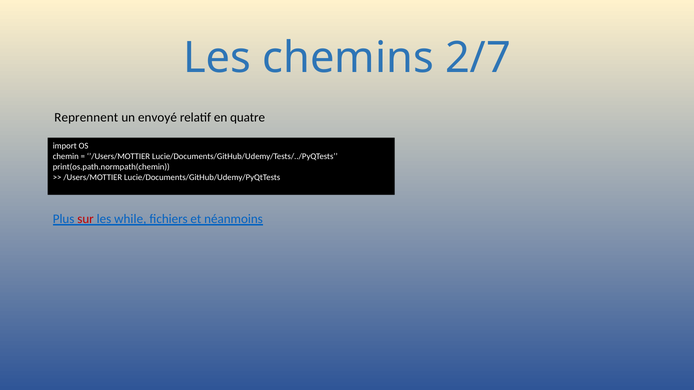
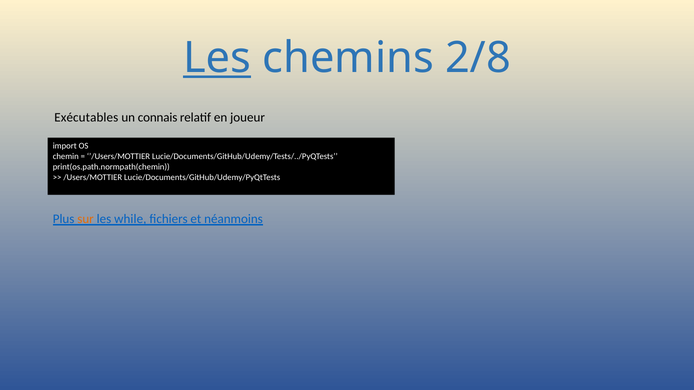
Les at (217, 58) underline: none -> present
2/7: 2/7 -> 2/8
Reprennent: Reprennent -> Exécutables
envoyé: envoyé -> connais
quatre: quatre -> joueur
sur colour: red -> orange
